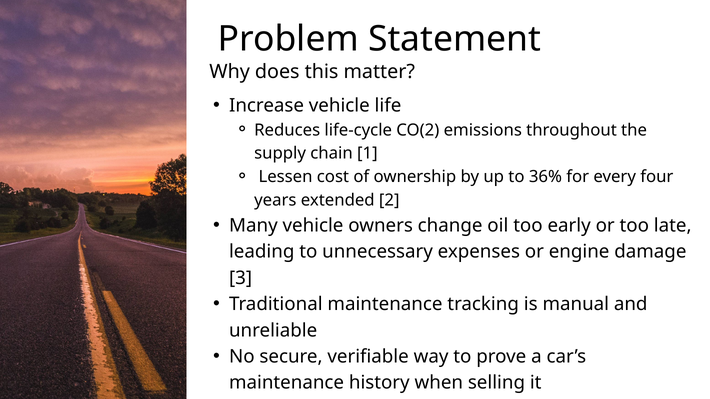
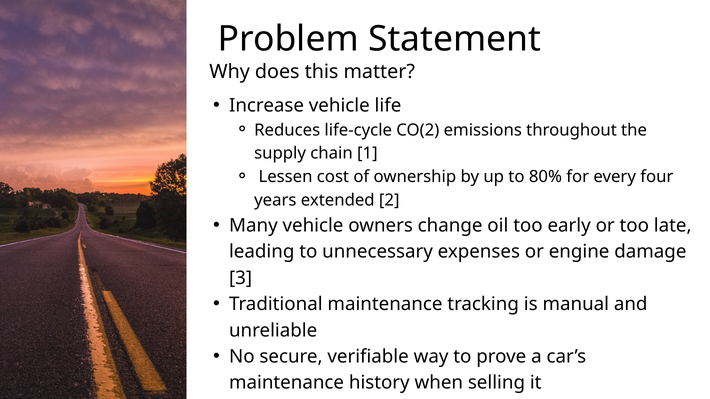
36%: 36% -> 80%
